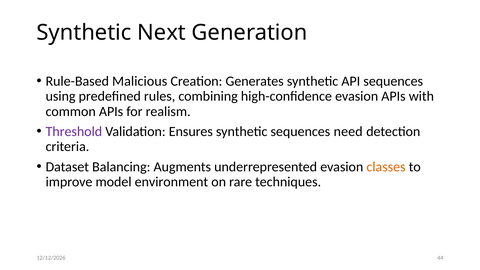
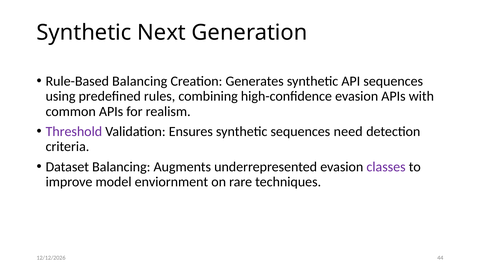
Rule-Based Malicious: Malicious -> Balancing
classes colour: orange -> purple
environment: environment -> enviornment
